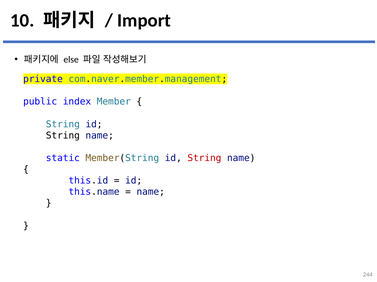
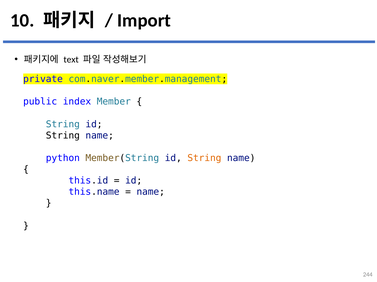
else: else -> text
static: static -> python
String at (204, 158) colour: red -> orange
